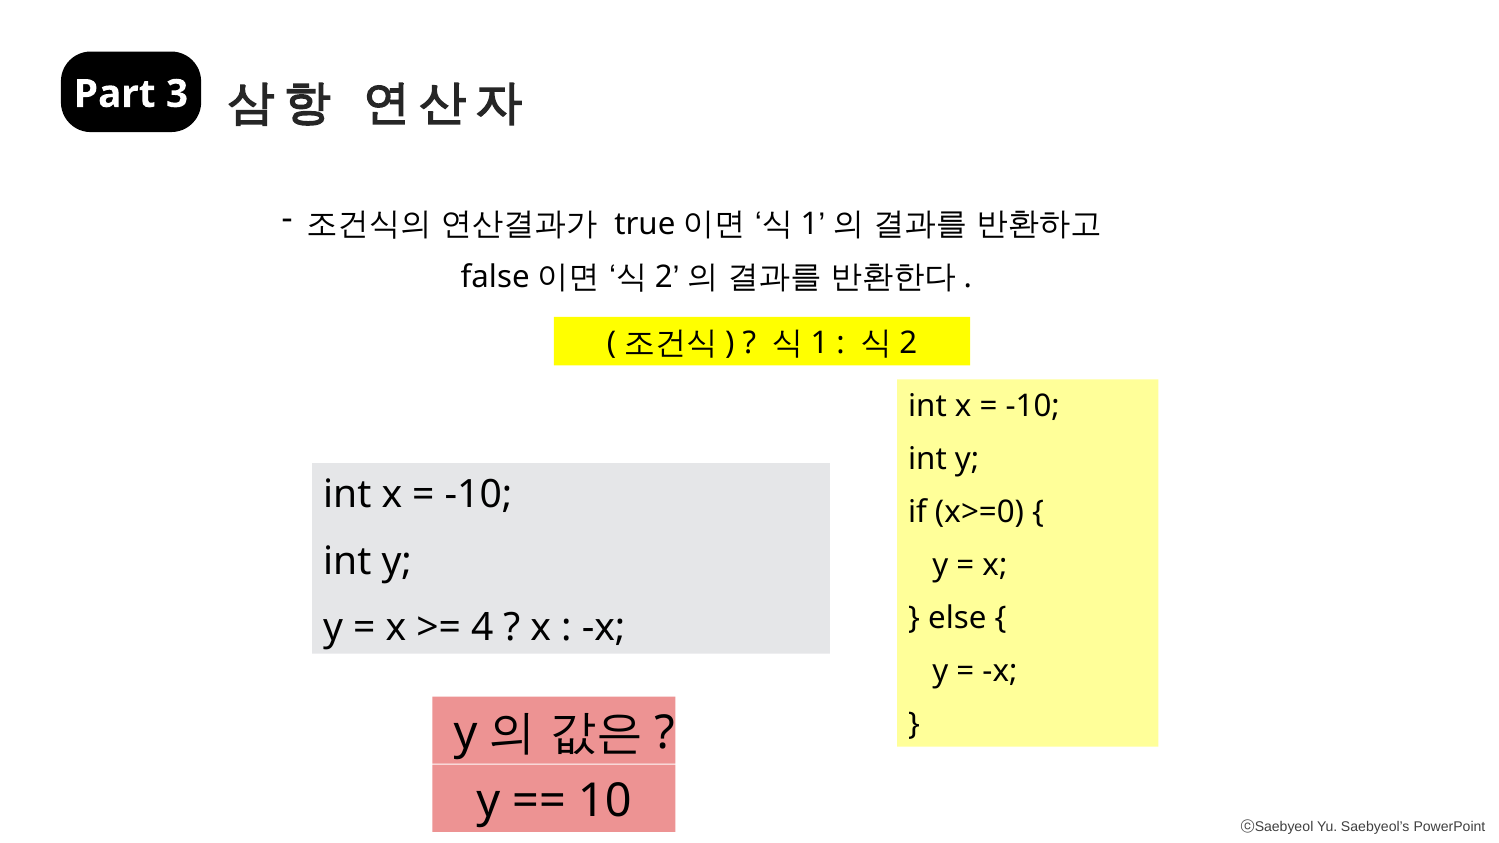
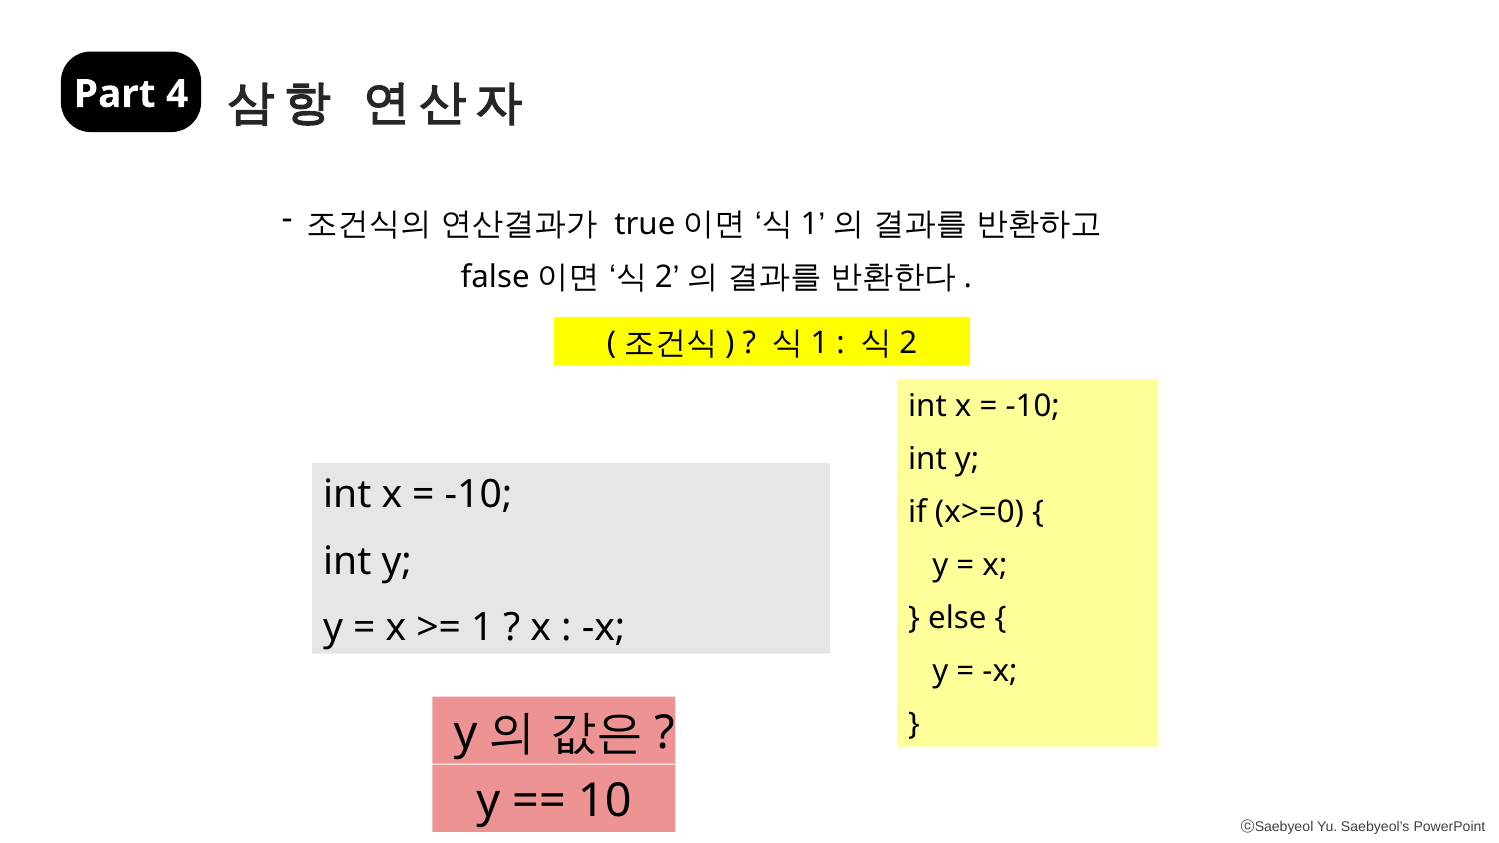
3: 3 -> 4
4: 4 -> 1
